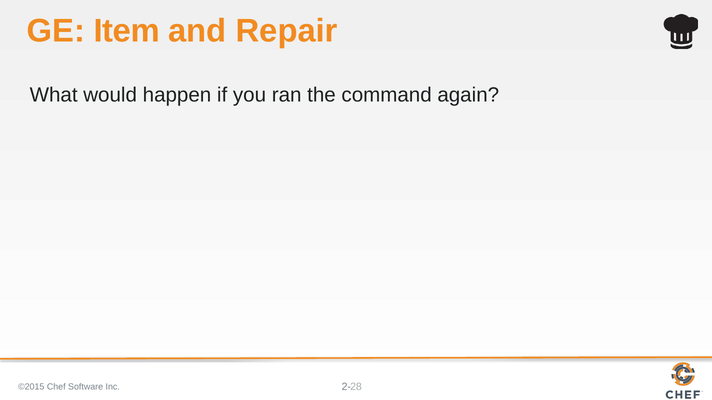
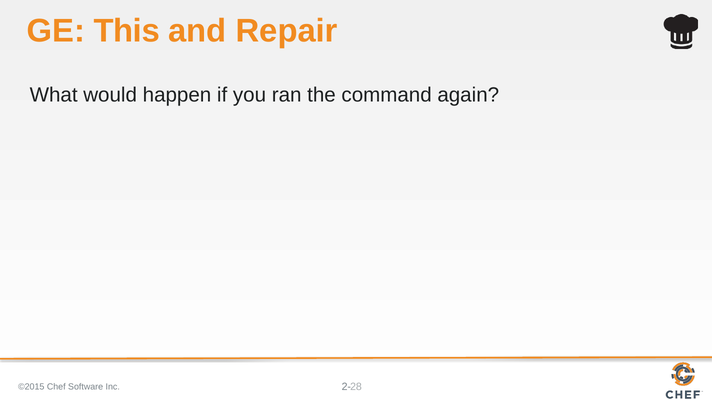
Item: Item -> This
